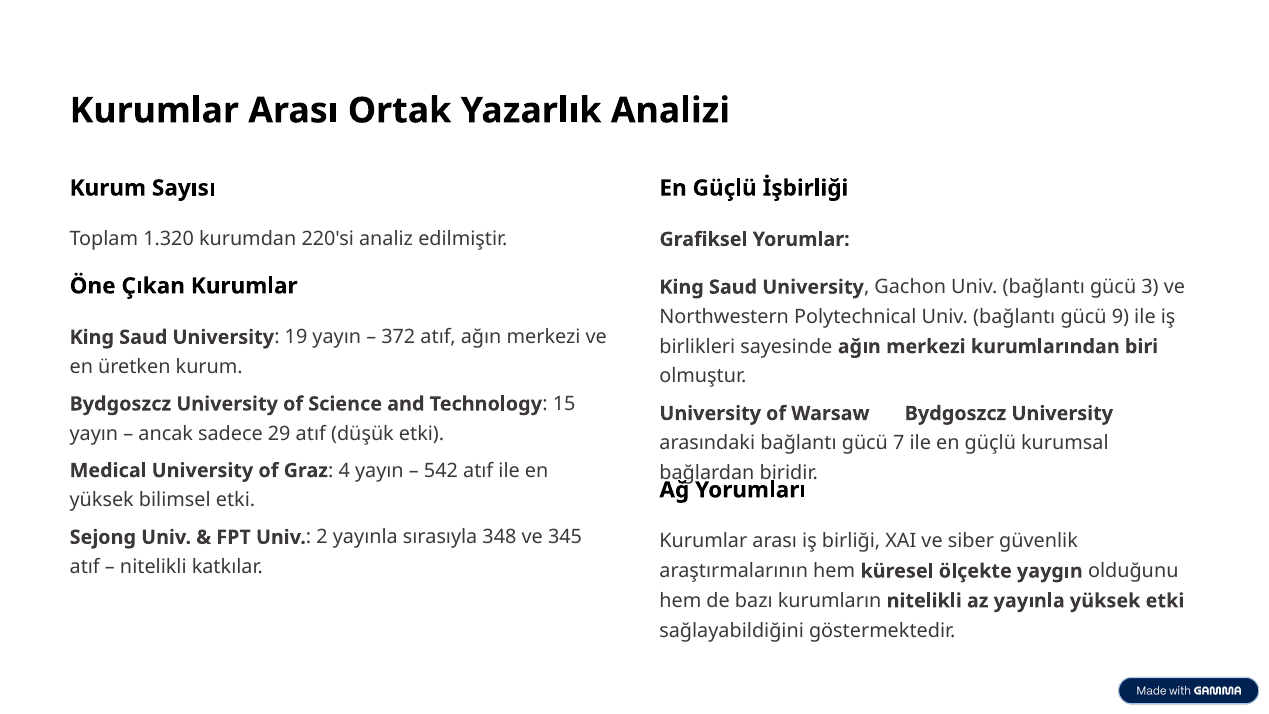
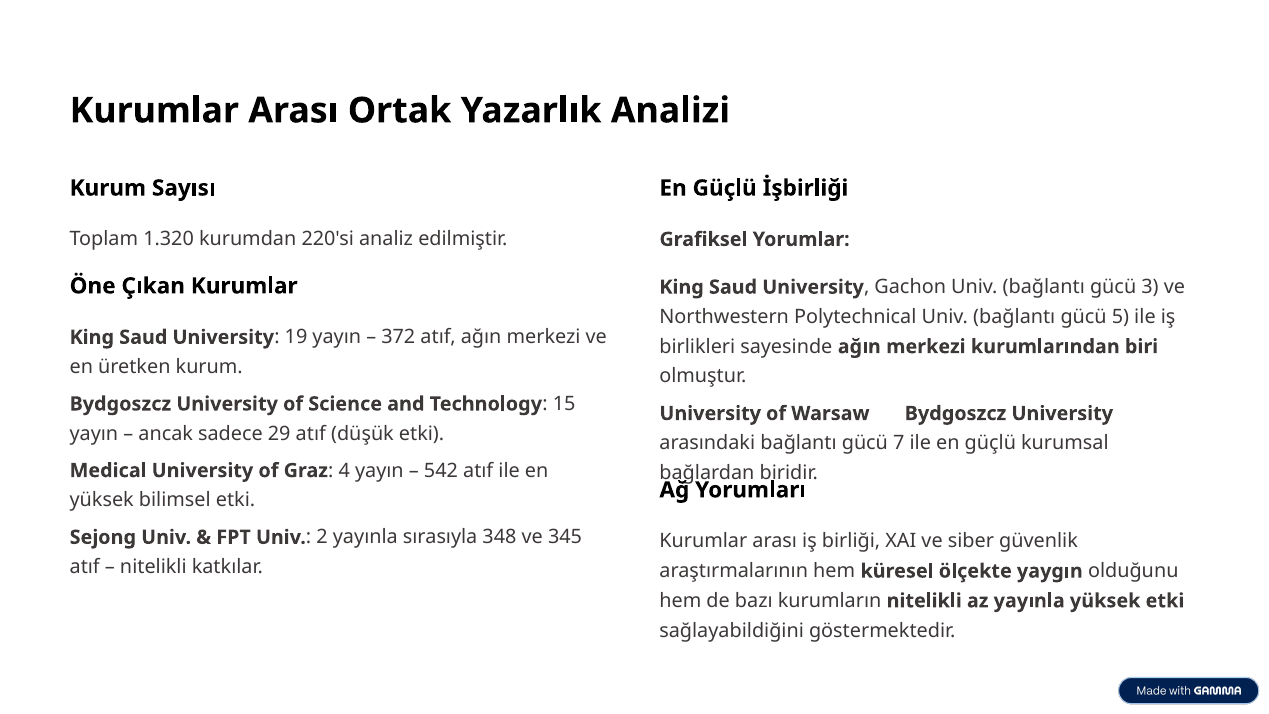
9: 9 -> 5
